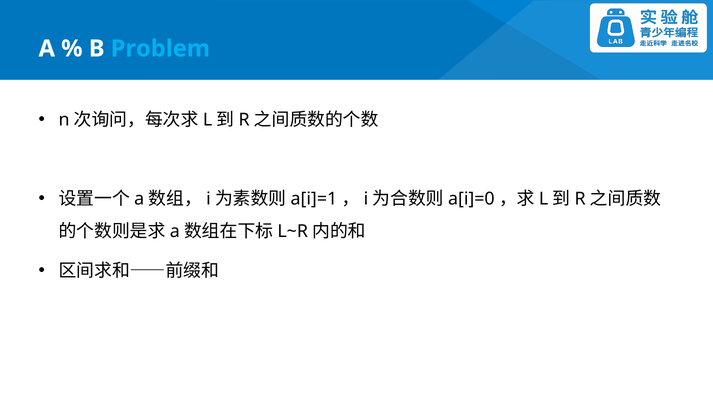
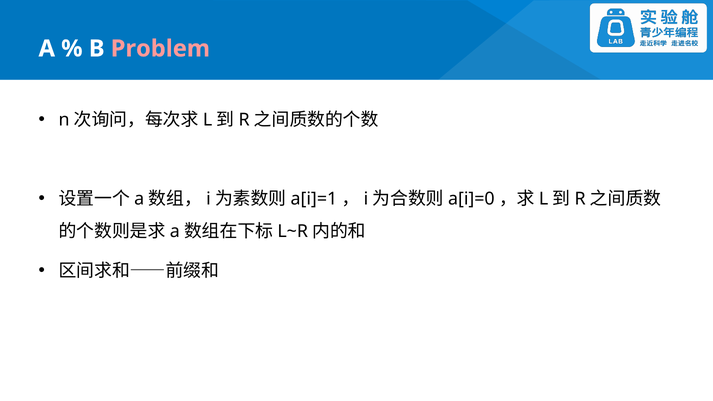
Problem colour: light blue -> pink
